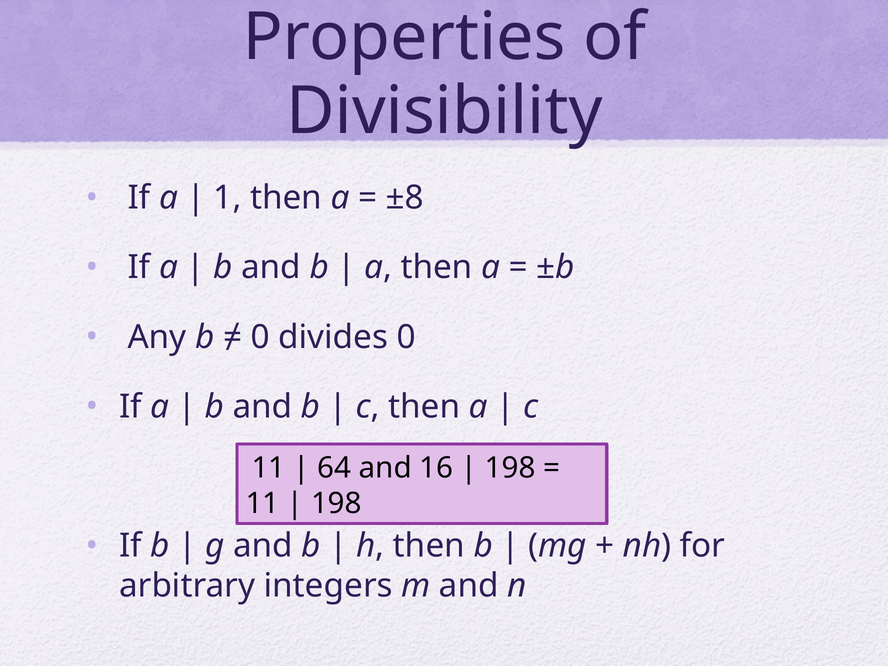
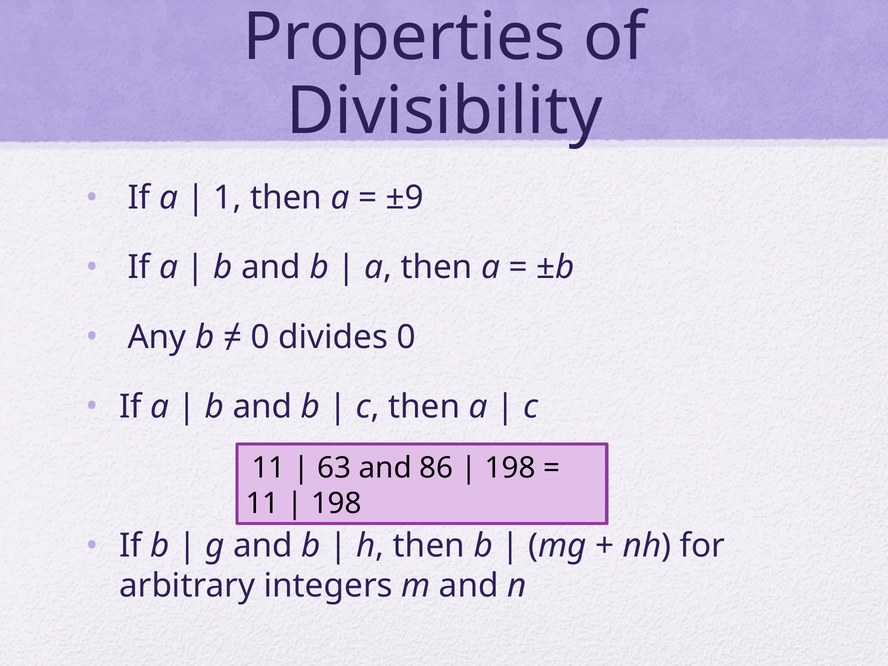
±8: ±8 -> ±9
64: 64 -> 63
16: 16 -> 86
